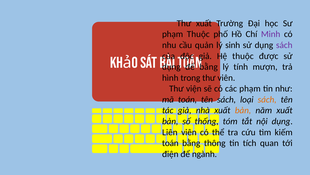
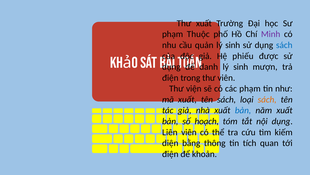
sách at (284, 45) colour: purple -> blue
Hệ thuộc: thuộc -> phiếu
bằng at (209, 67): bằng -> danh
tính at (241, 67): tính -> sinh
hình at (170, 78): hình -> điện
mã toán: toán -> xuất
bản at (243, 110) colour: orange -> blue
thống: thống -> hoạch
toán at (170, 143): toán -> diện
ngành: ngành -> khoản
